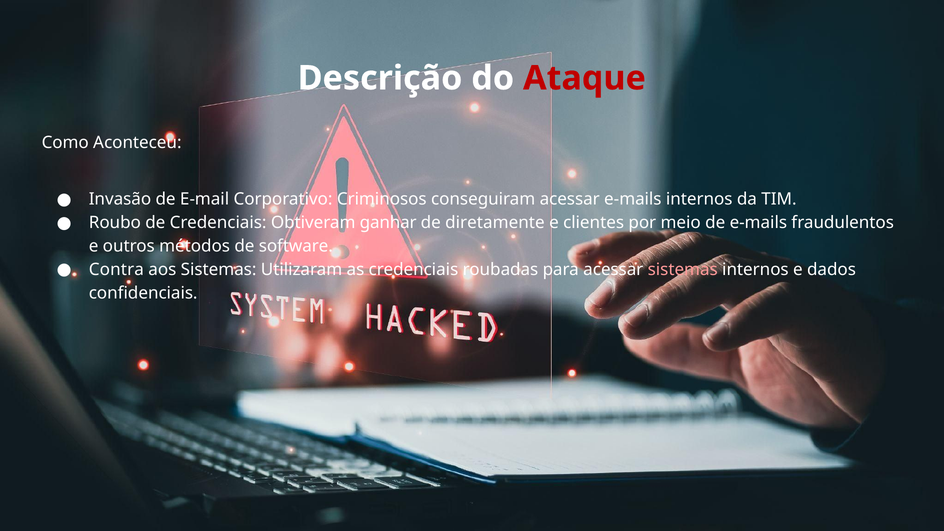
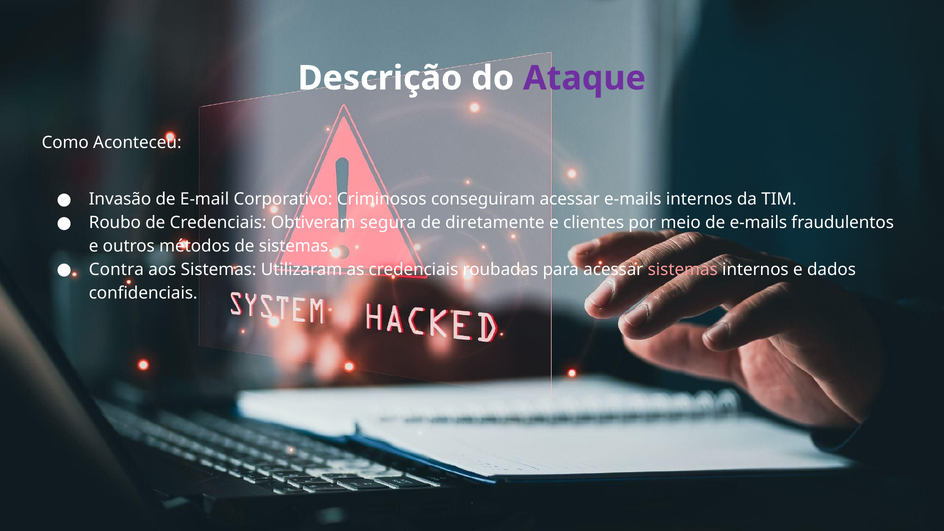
Ataque colour: red -> purple
ganhar: ganhar -> segura
de software: software -> sistemas
